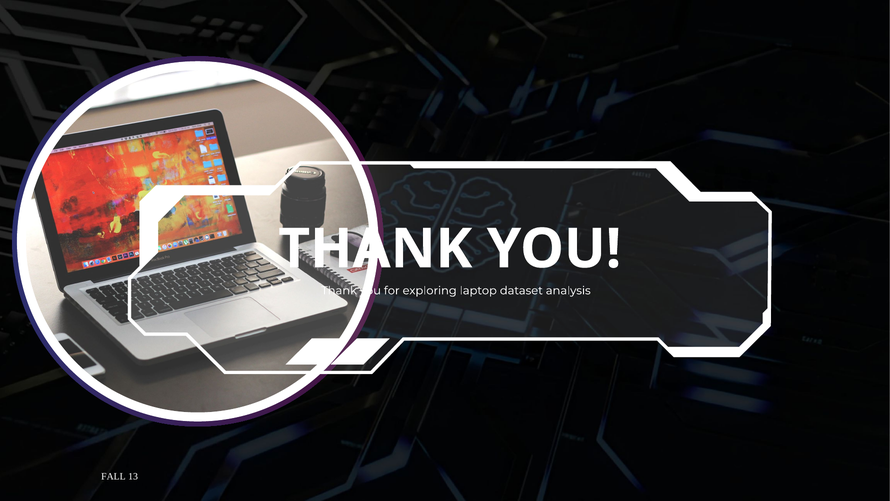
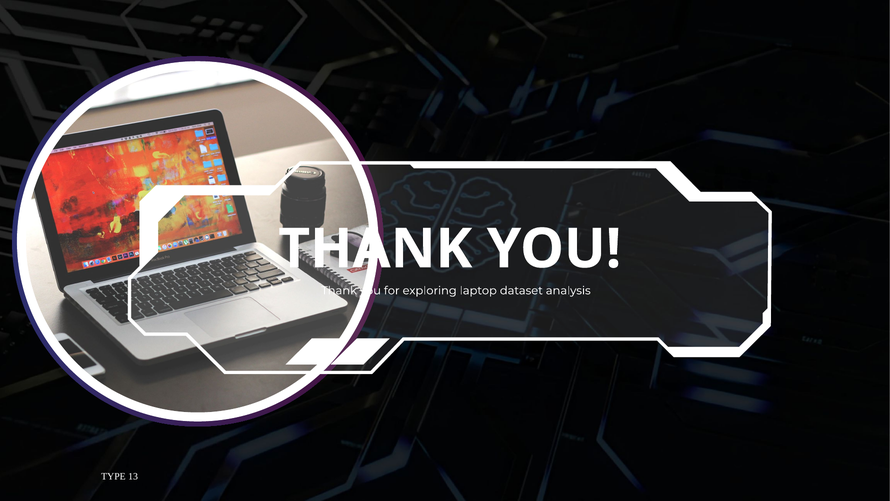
FALL: FALL -> TYPE
